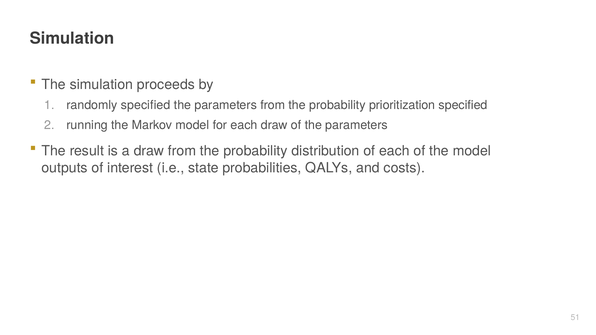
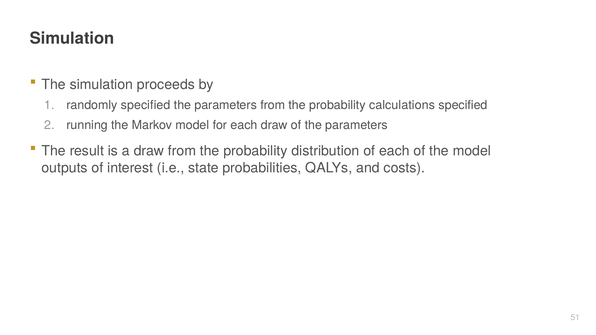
prioritization: prioritization -> calculations
